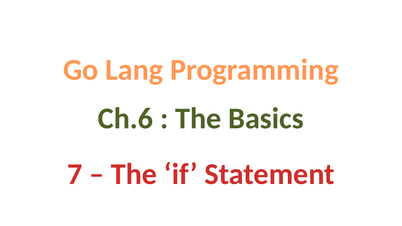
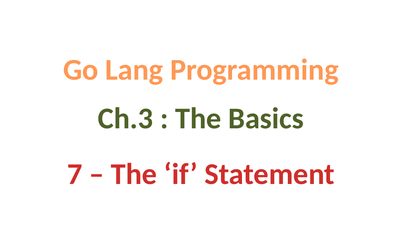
Ch.6: Ch.6 -> Ch.3
